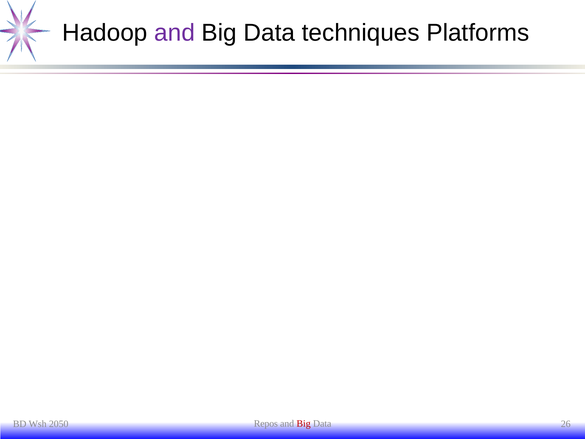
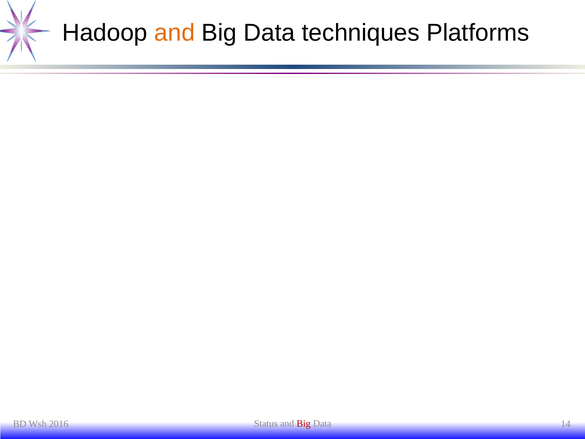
and at (175, 33) colour: purple -> orange
Repos: Repos -> Status
26: 26 -> 14
2050: 2050 -> 2016
